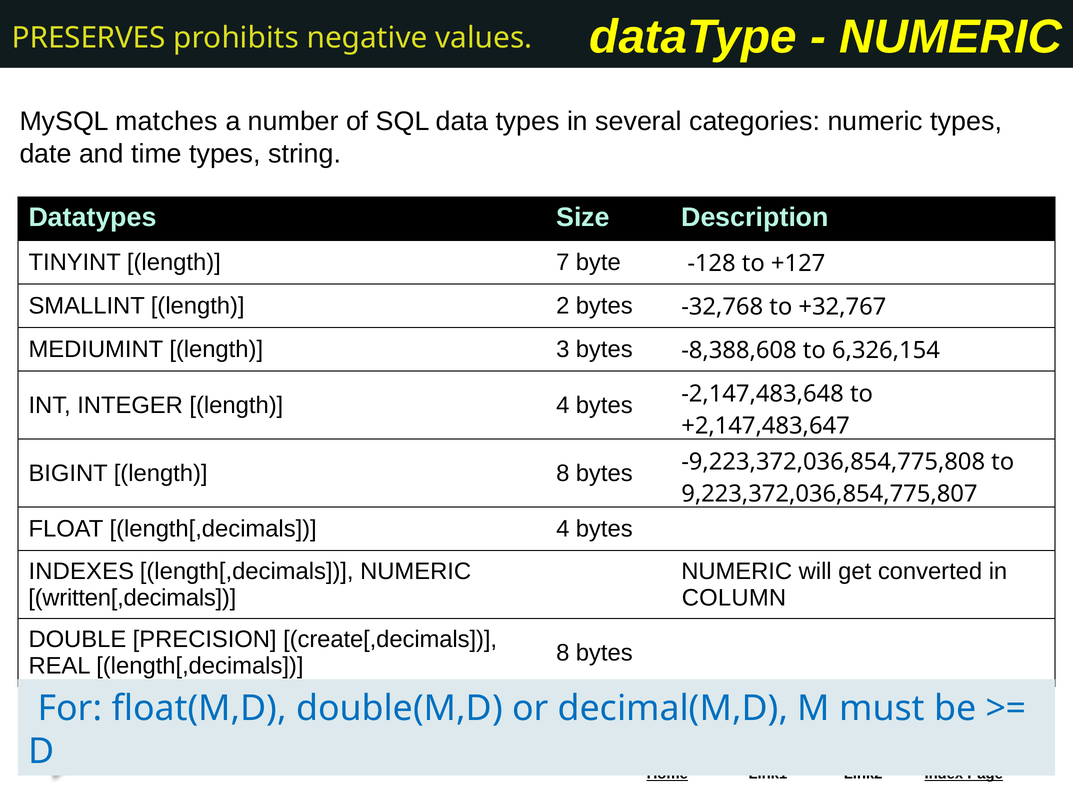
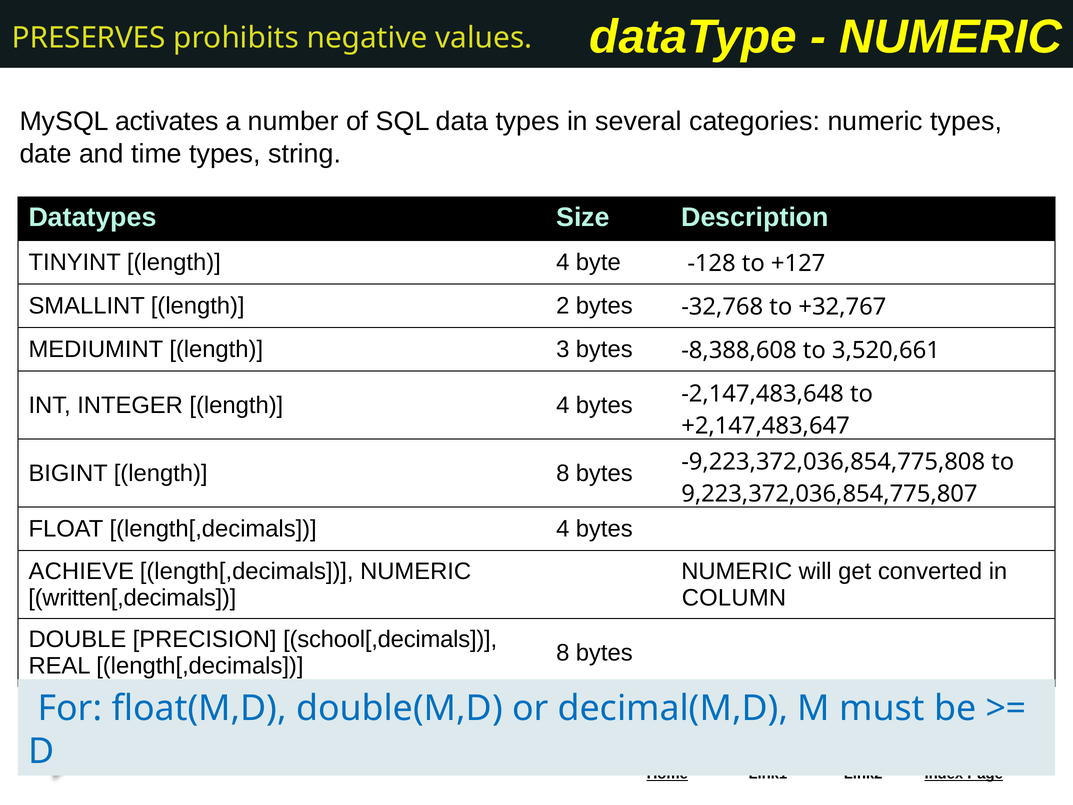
matches: matches -> activates
TINYINT length 7: 7 -> 4
6,326,154: 6,326,154 -> 3,520,661
INDEXES: INDEXES -> ACHIEVE
create[,decimals: create[,decimals -> school[,decimals
